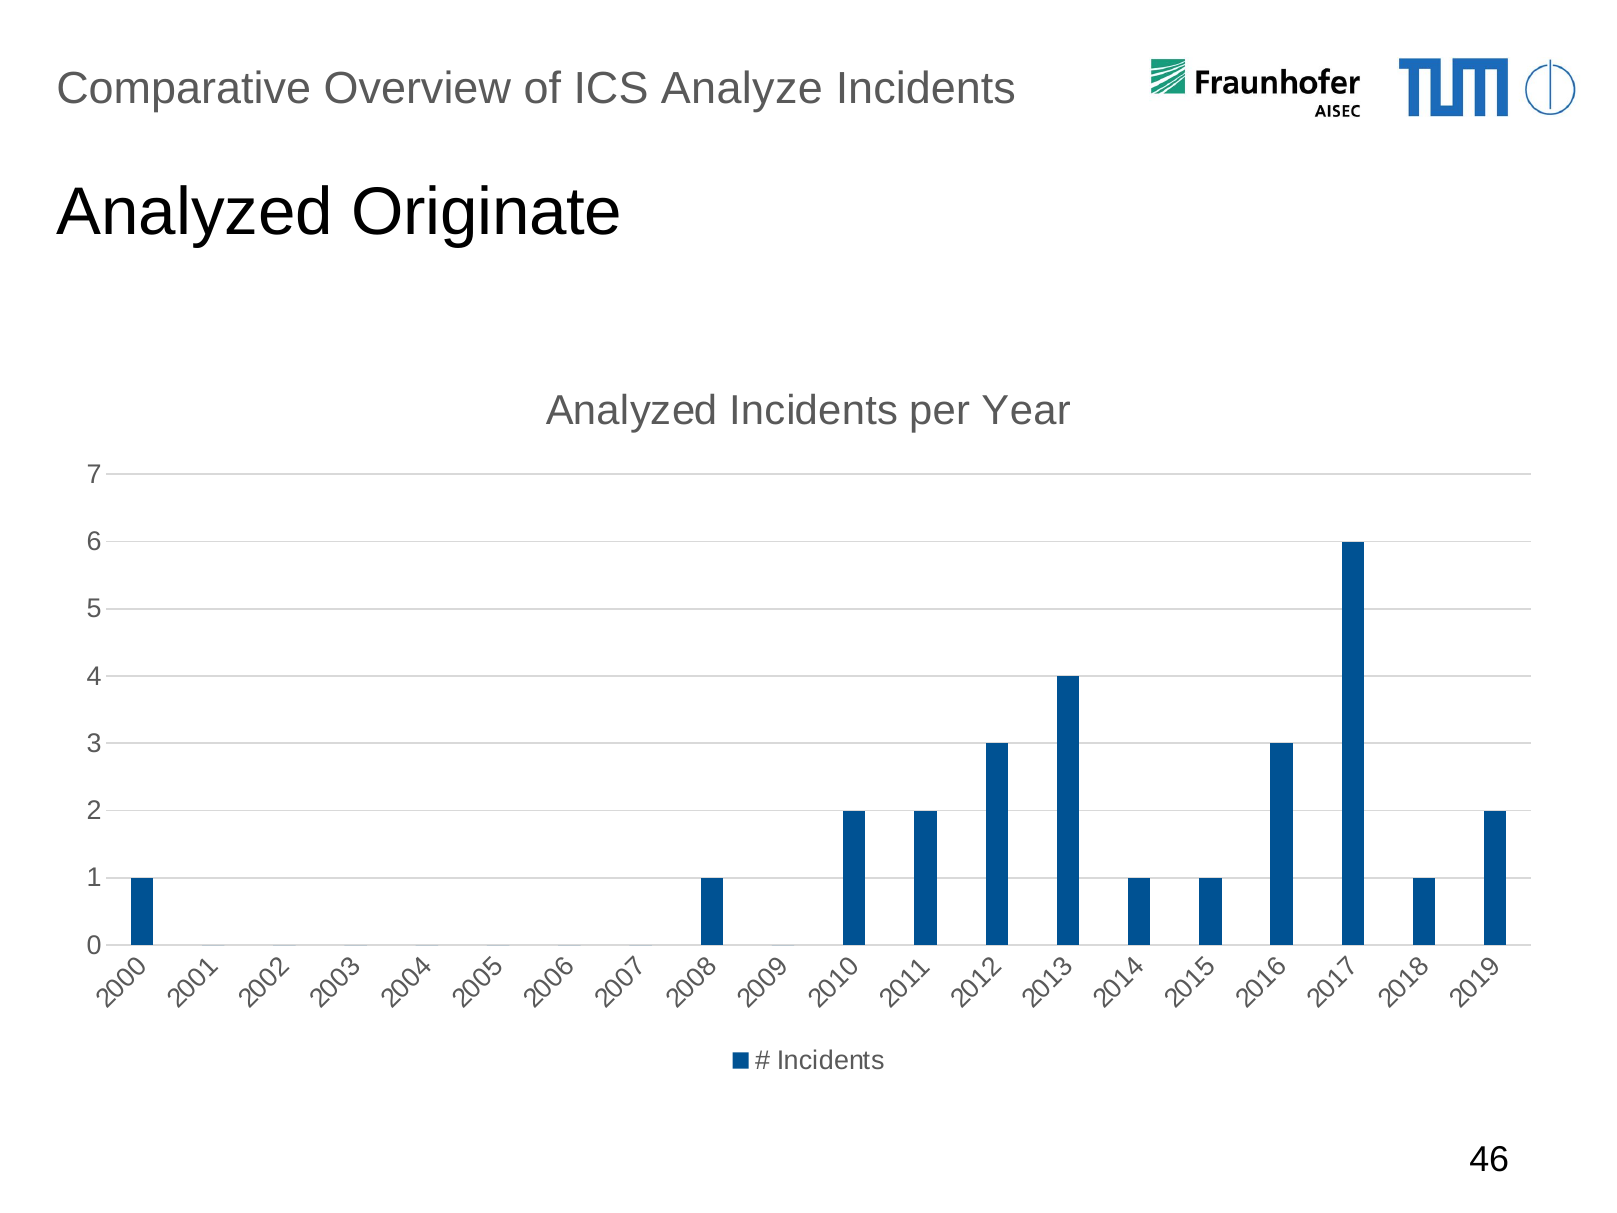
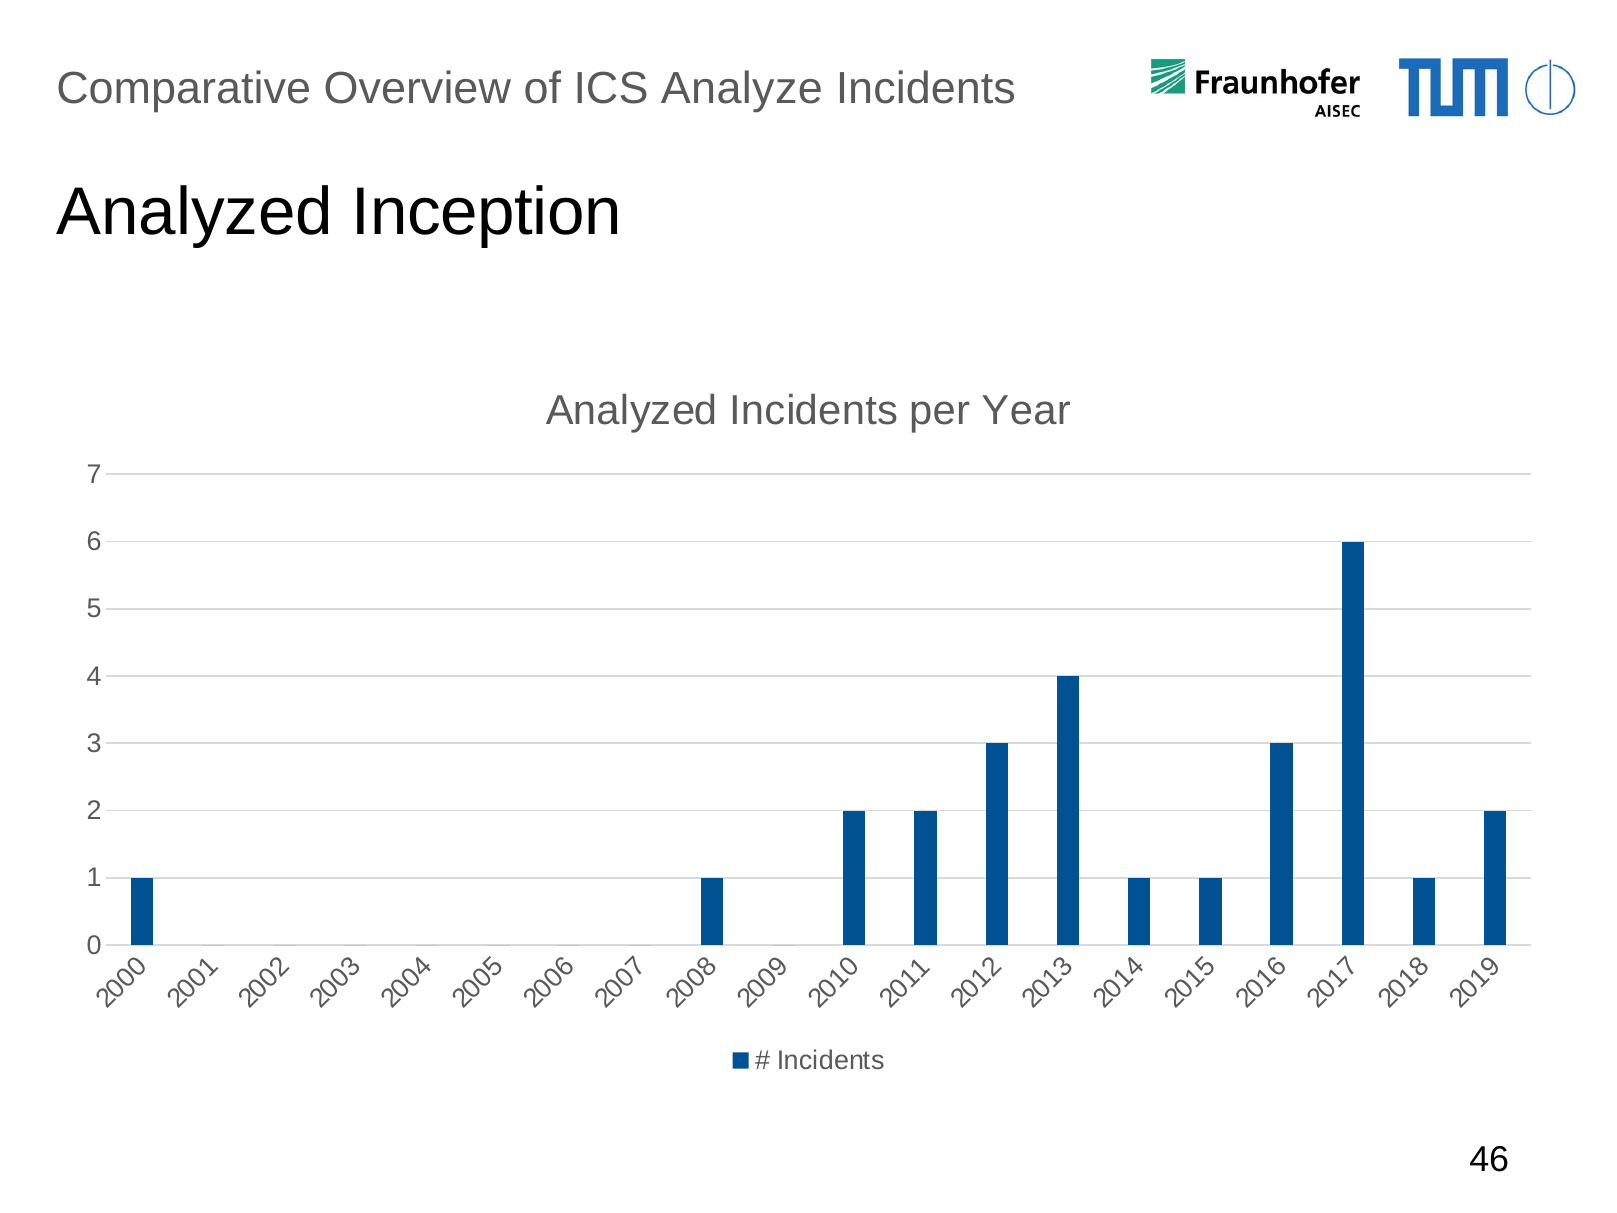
Originate: Originate -> Inception
